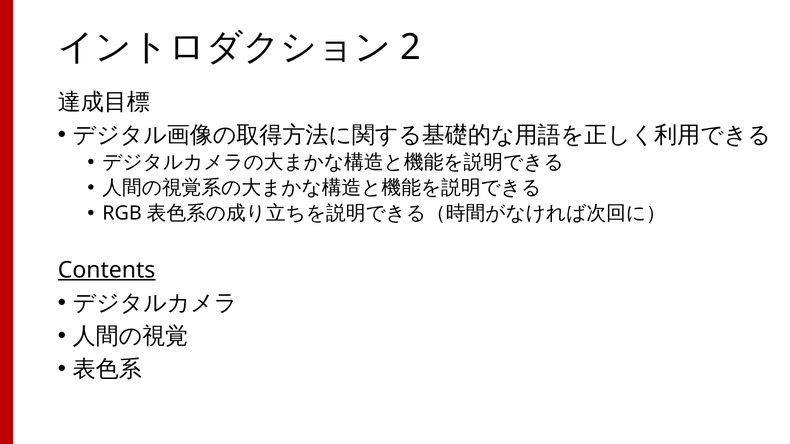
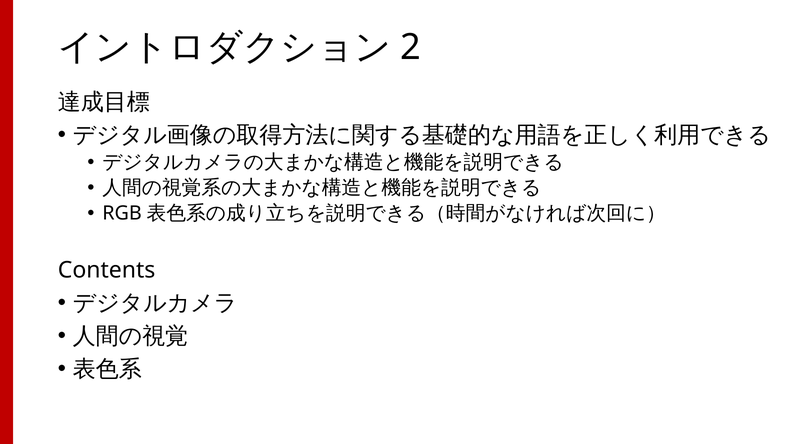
Contents underline: present -> none
